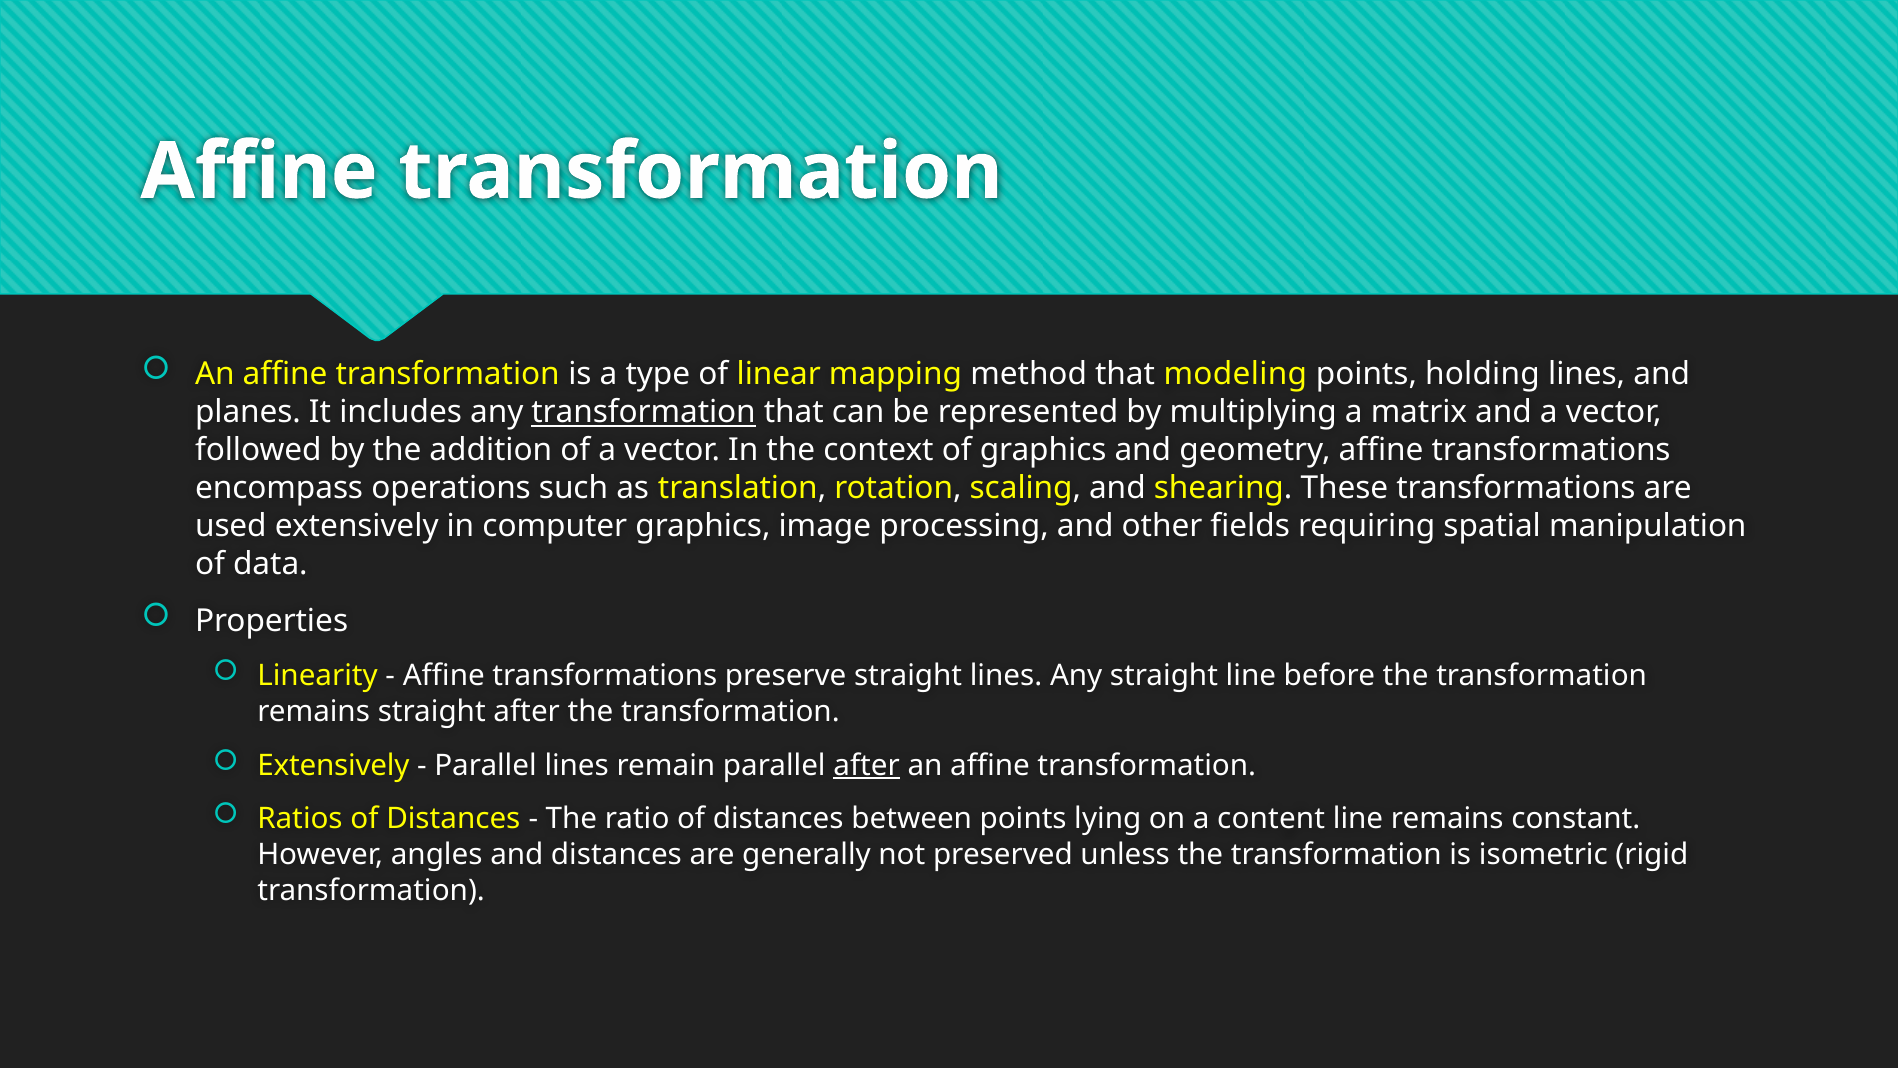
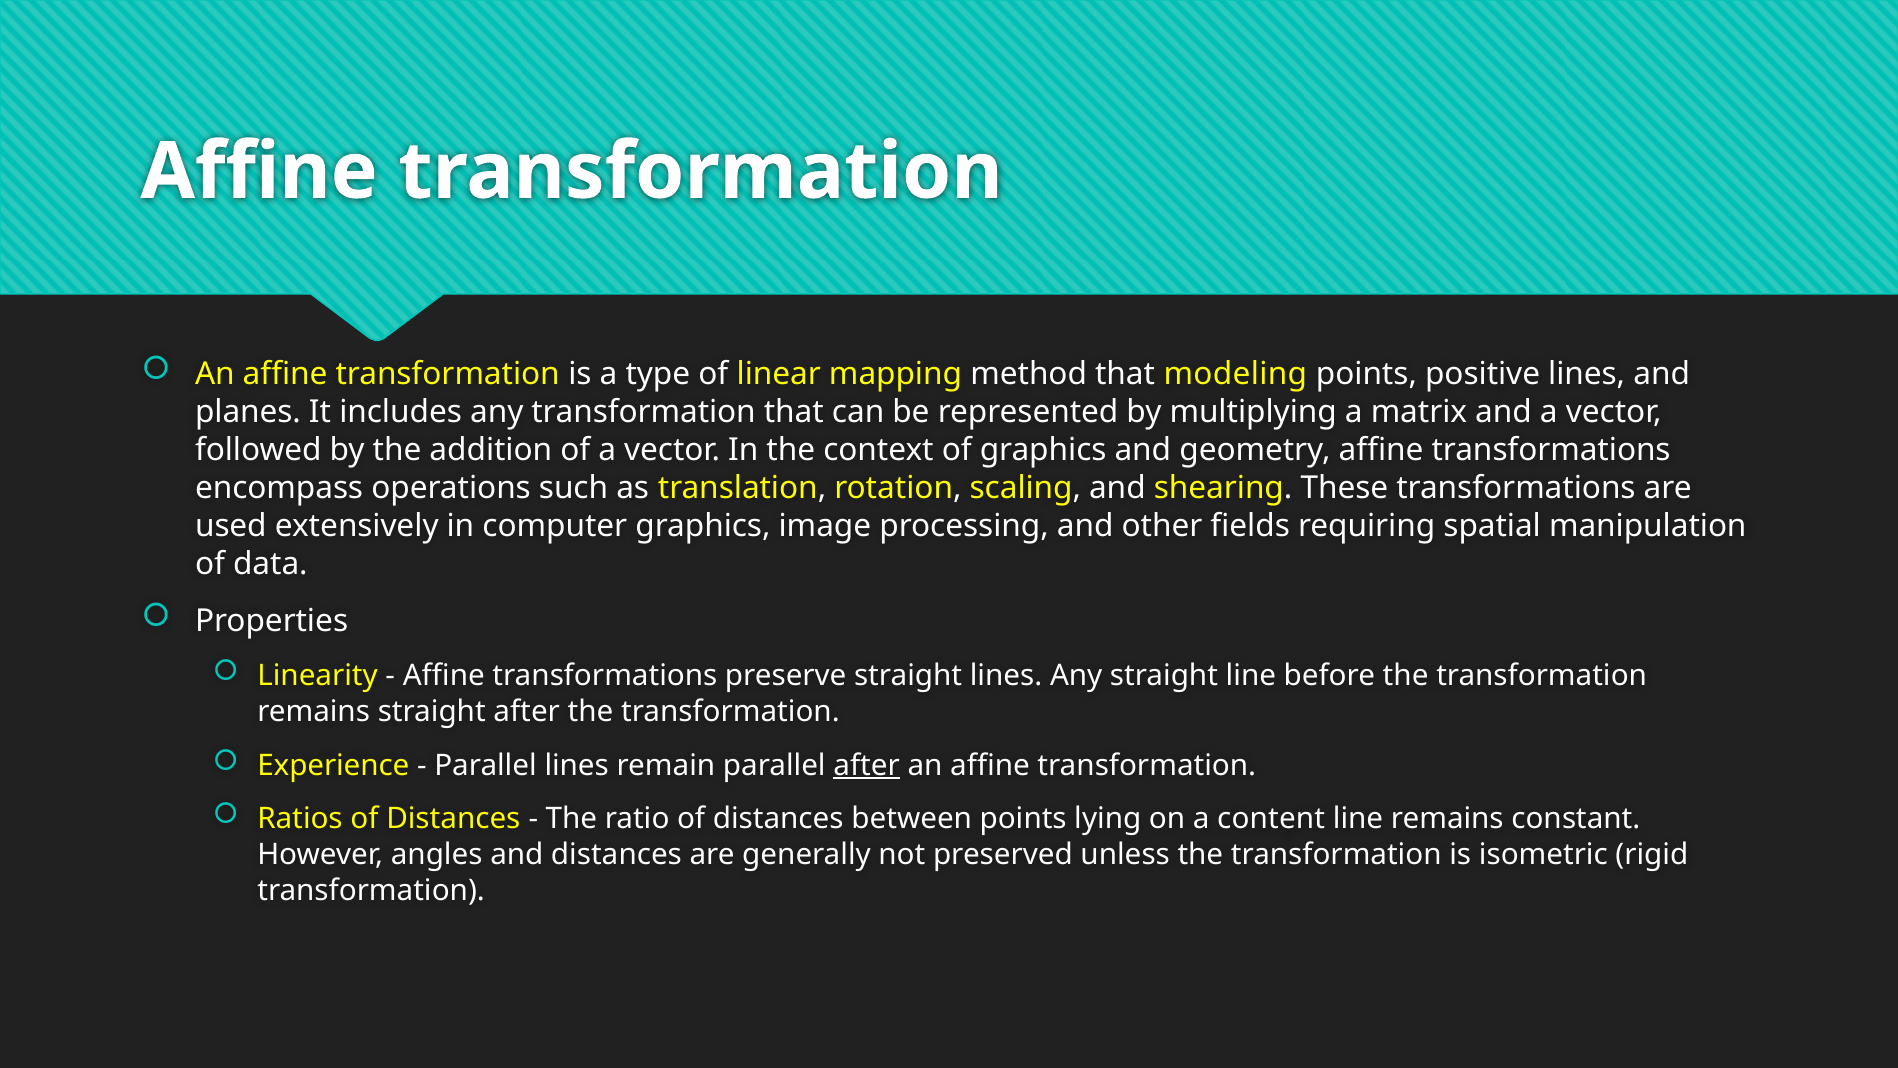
holding: holding -> positive
transformation at (644, 412) underline: present -> none
Extensively at (333, 765): Extensively -> Experience
